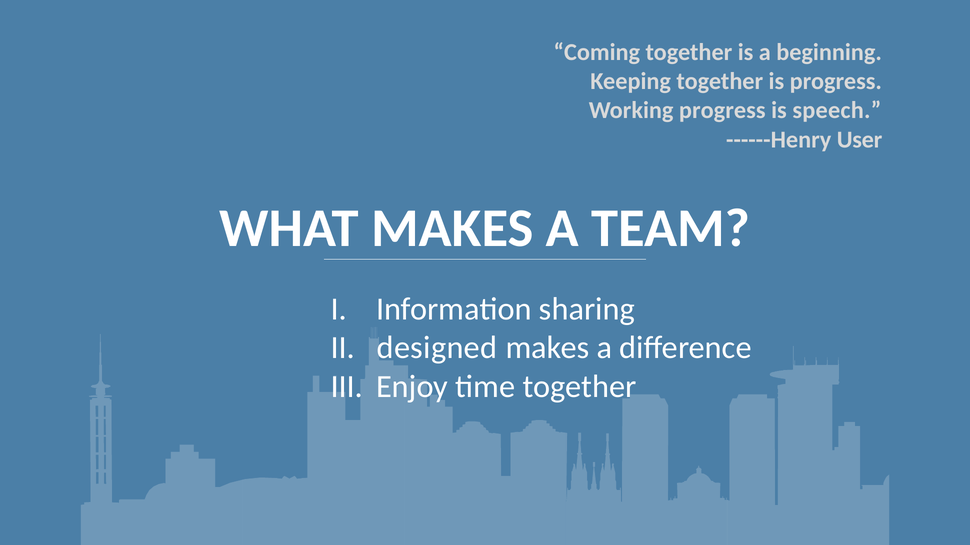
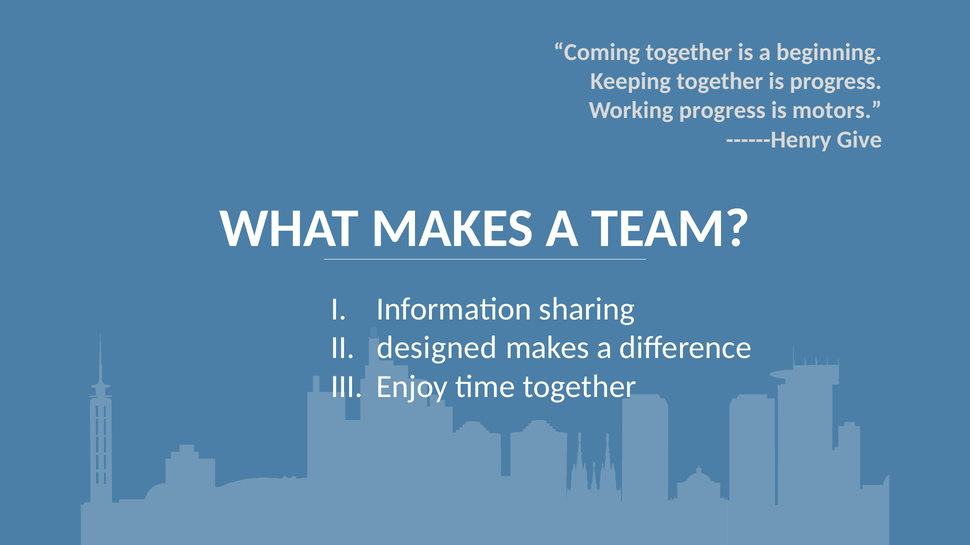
speech: speech -> motors
User: User -> Give
